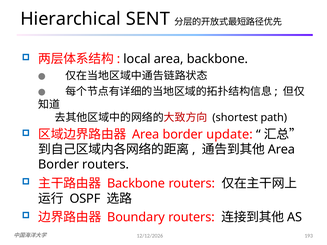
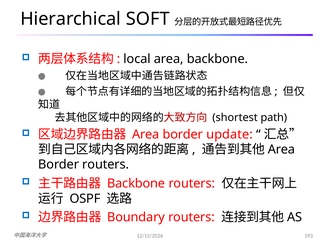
SENT: SENT -> SOFT
